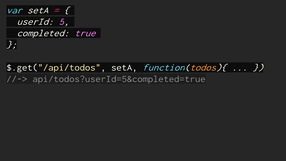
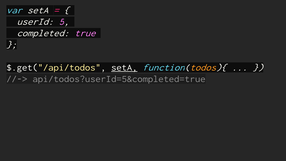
setA at (124, 67) underline: none -> present
